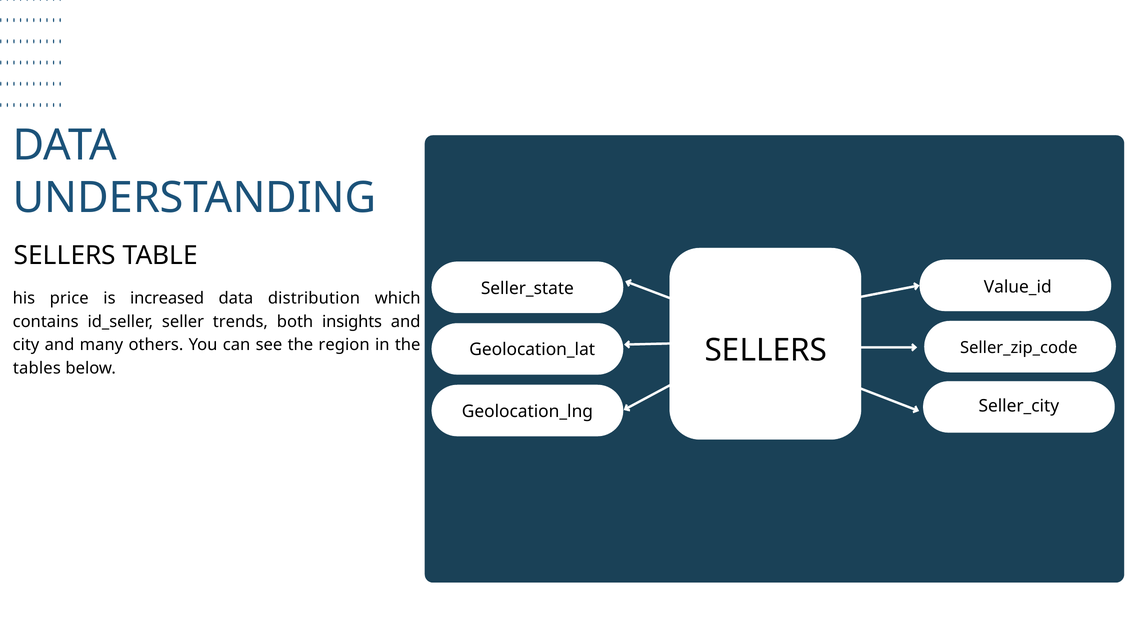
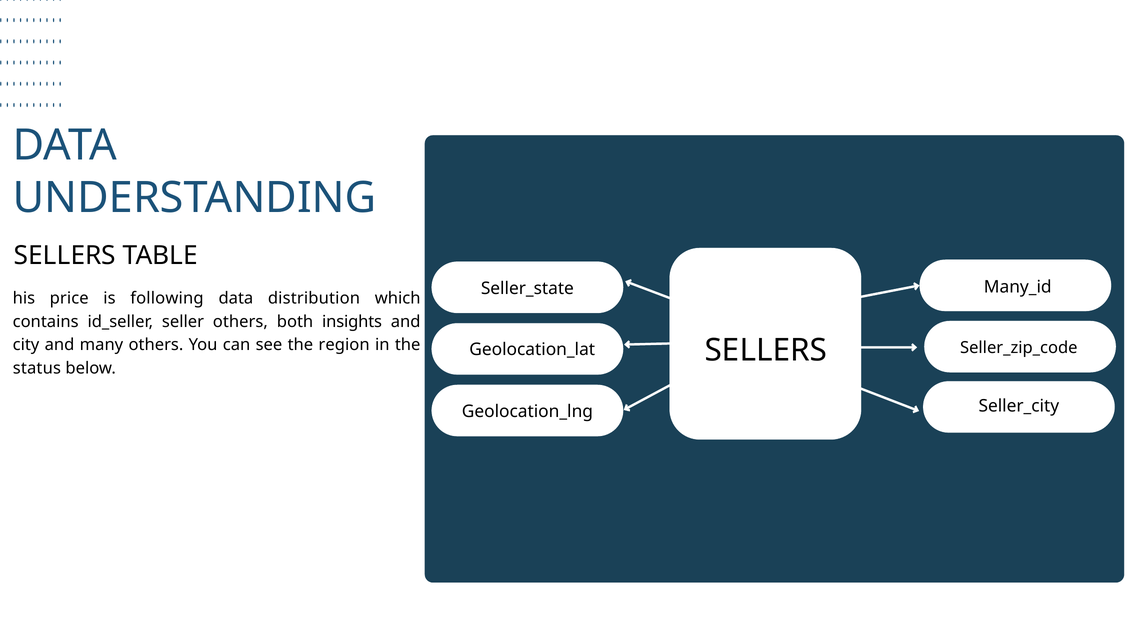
Value_id: Value_id -> Many_id
increased: increased -> following
seller trends: trends -> others
tables: tables -> status
